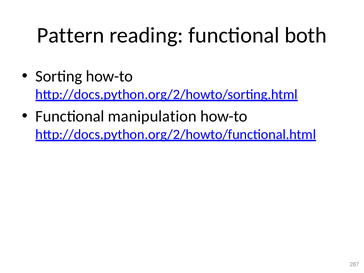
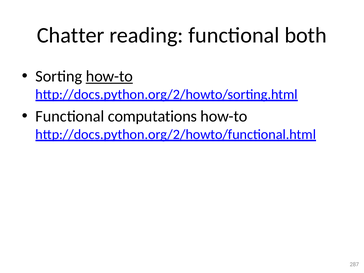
Pattern: Pattern -> Chatter
how-to at (109, 76) underline: none -> present
manipulation: manipulation -> computations
